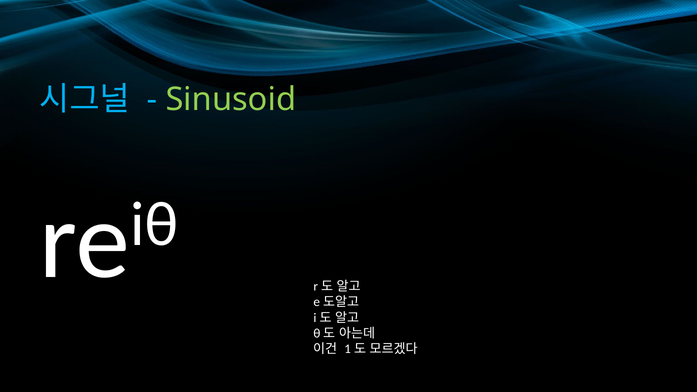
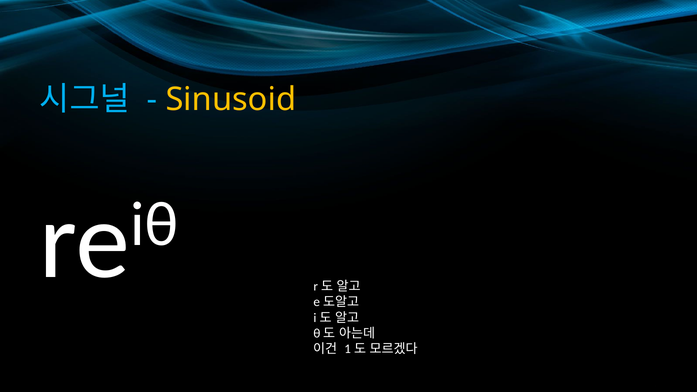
Sinusoid colour: light green -> yellow
